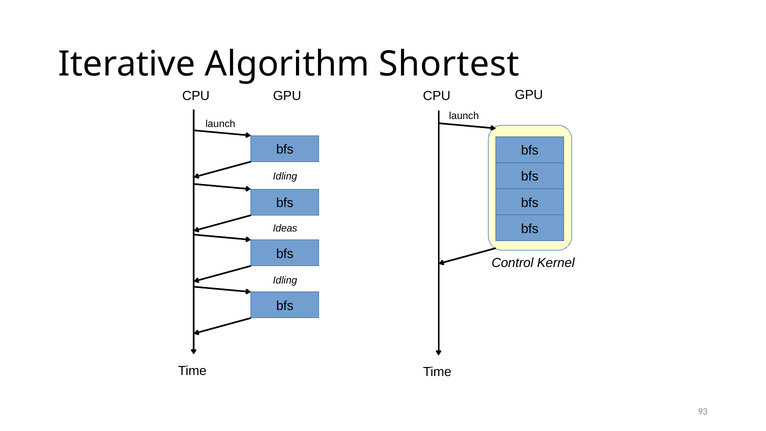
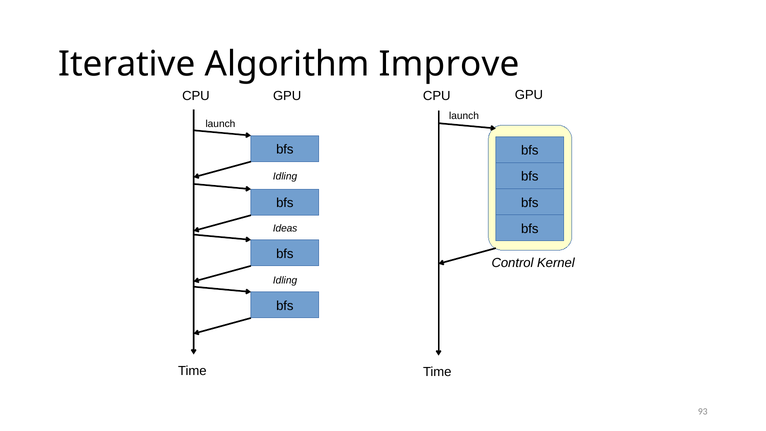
Shortest: Shortest -> Improve
